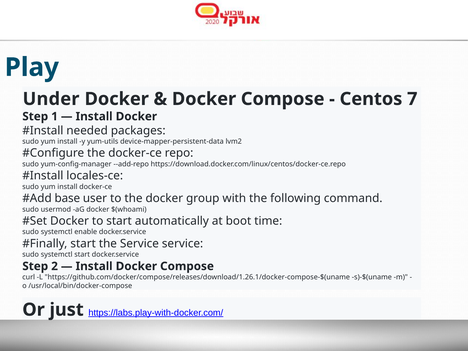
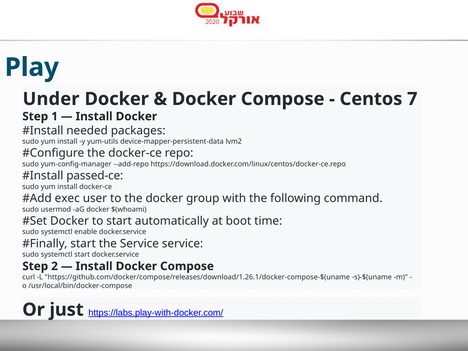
locales-ce: locales-ce -> passed-ce
base: base -> exec
